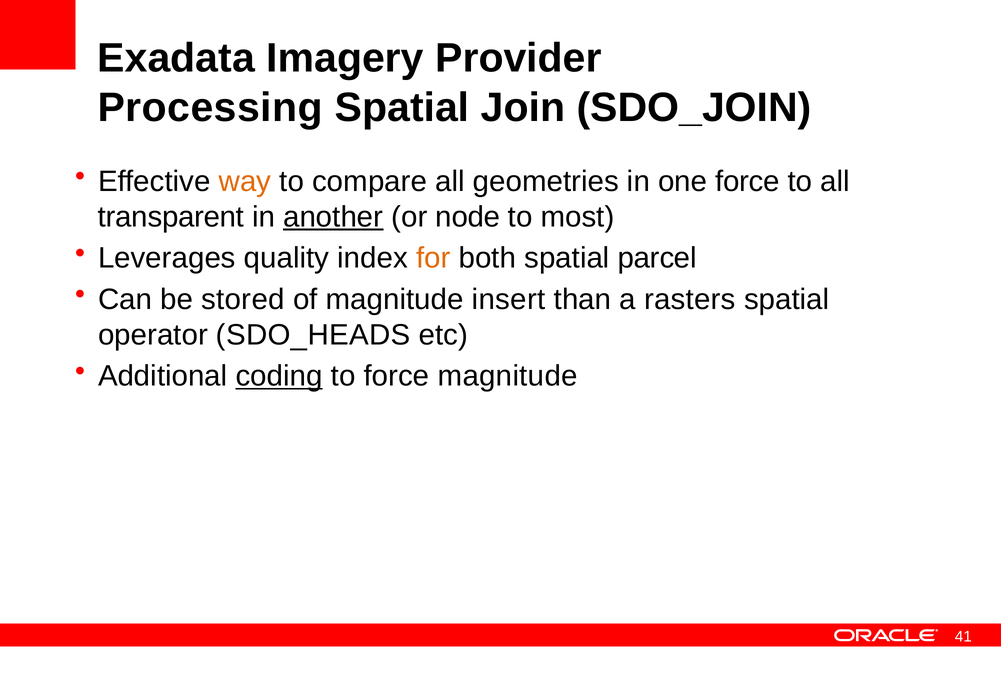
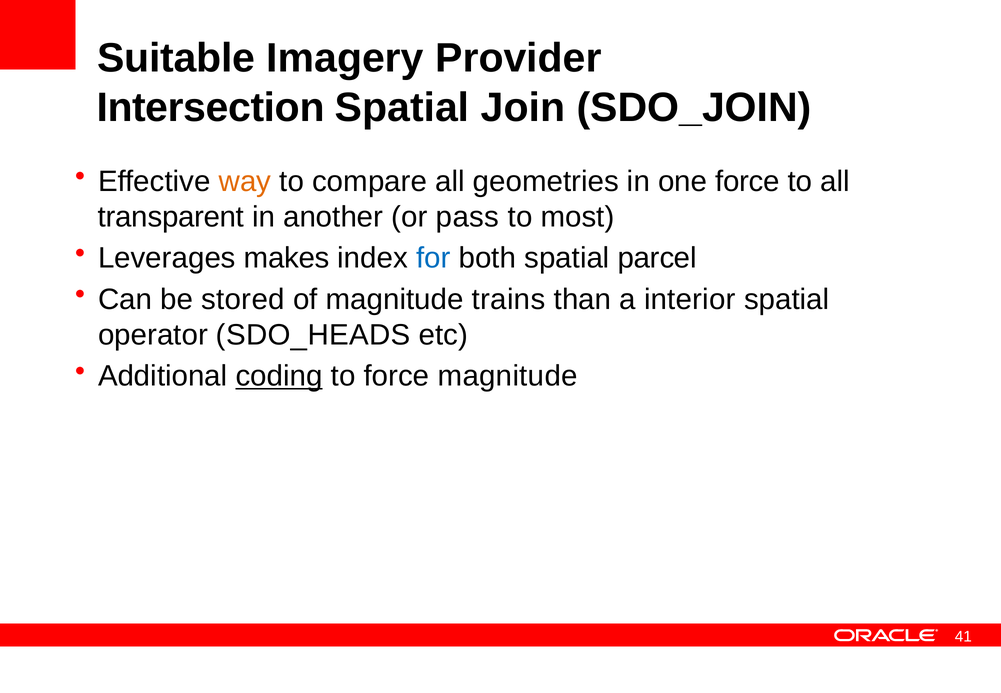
Exadata: Exadata -> Suitable
Processing: Processing -> Intersection
another underline: present -> none
node: node -> pass
quality: quality -> makes
for colour: orange -> blue
insert: insert -> trains
rasters: rasters -> interior
